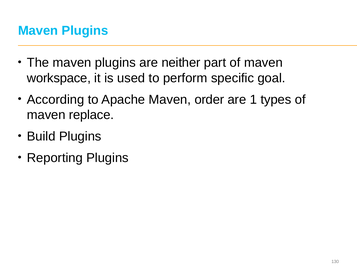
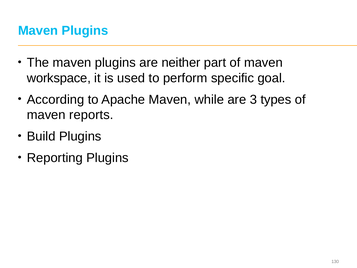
order: order -> while
1: 1 -> 3
replace: replace -> reports
